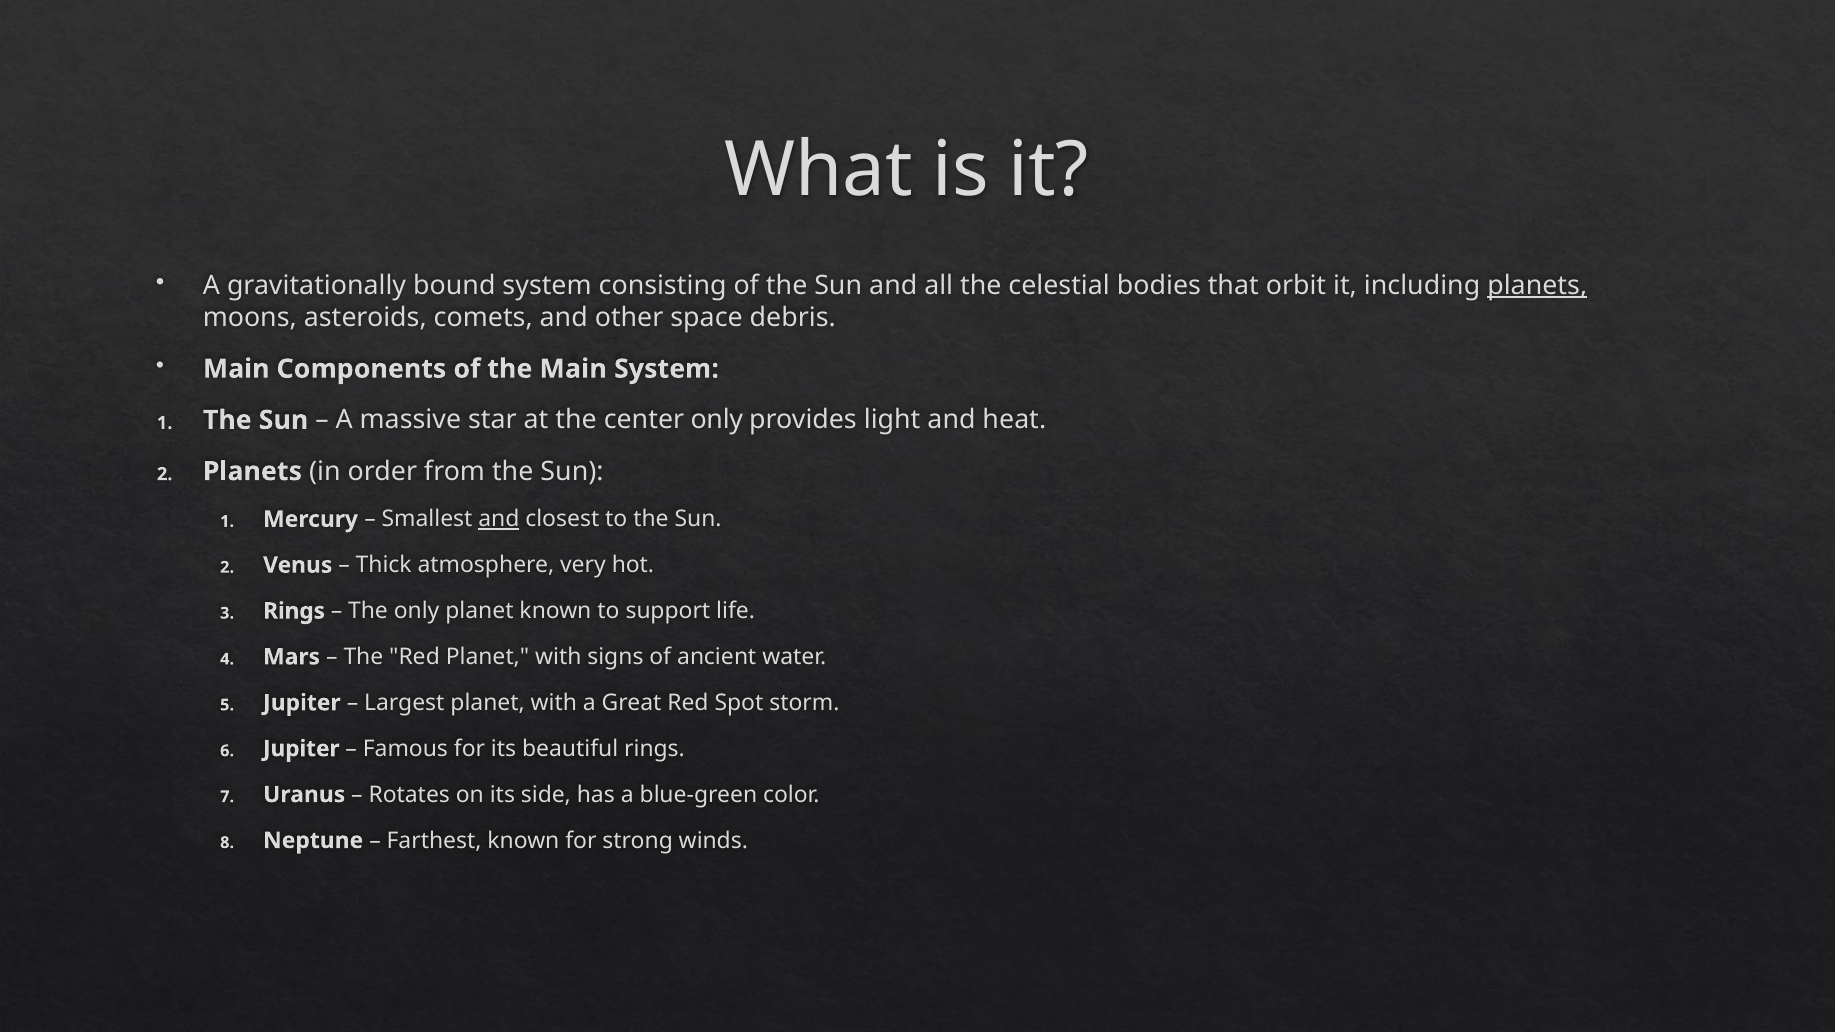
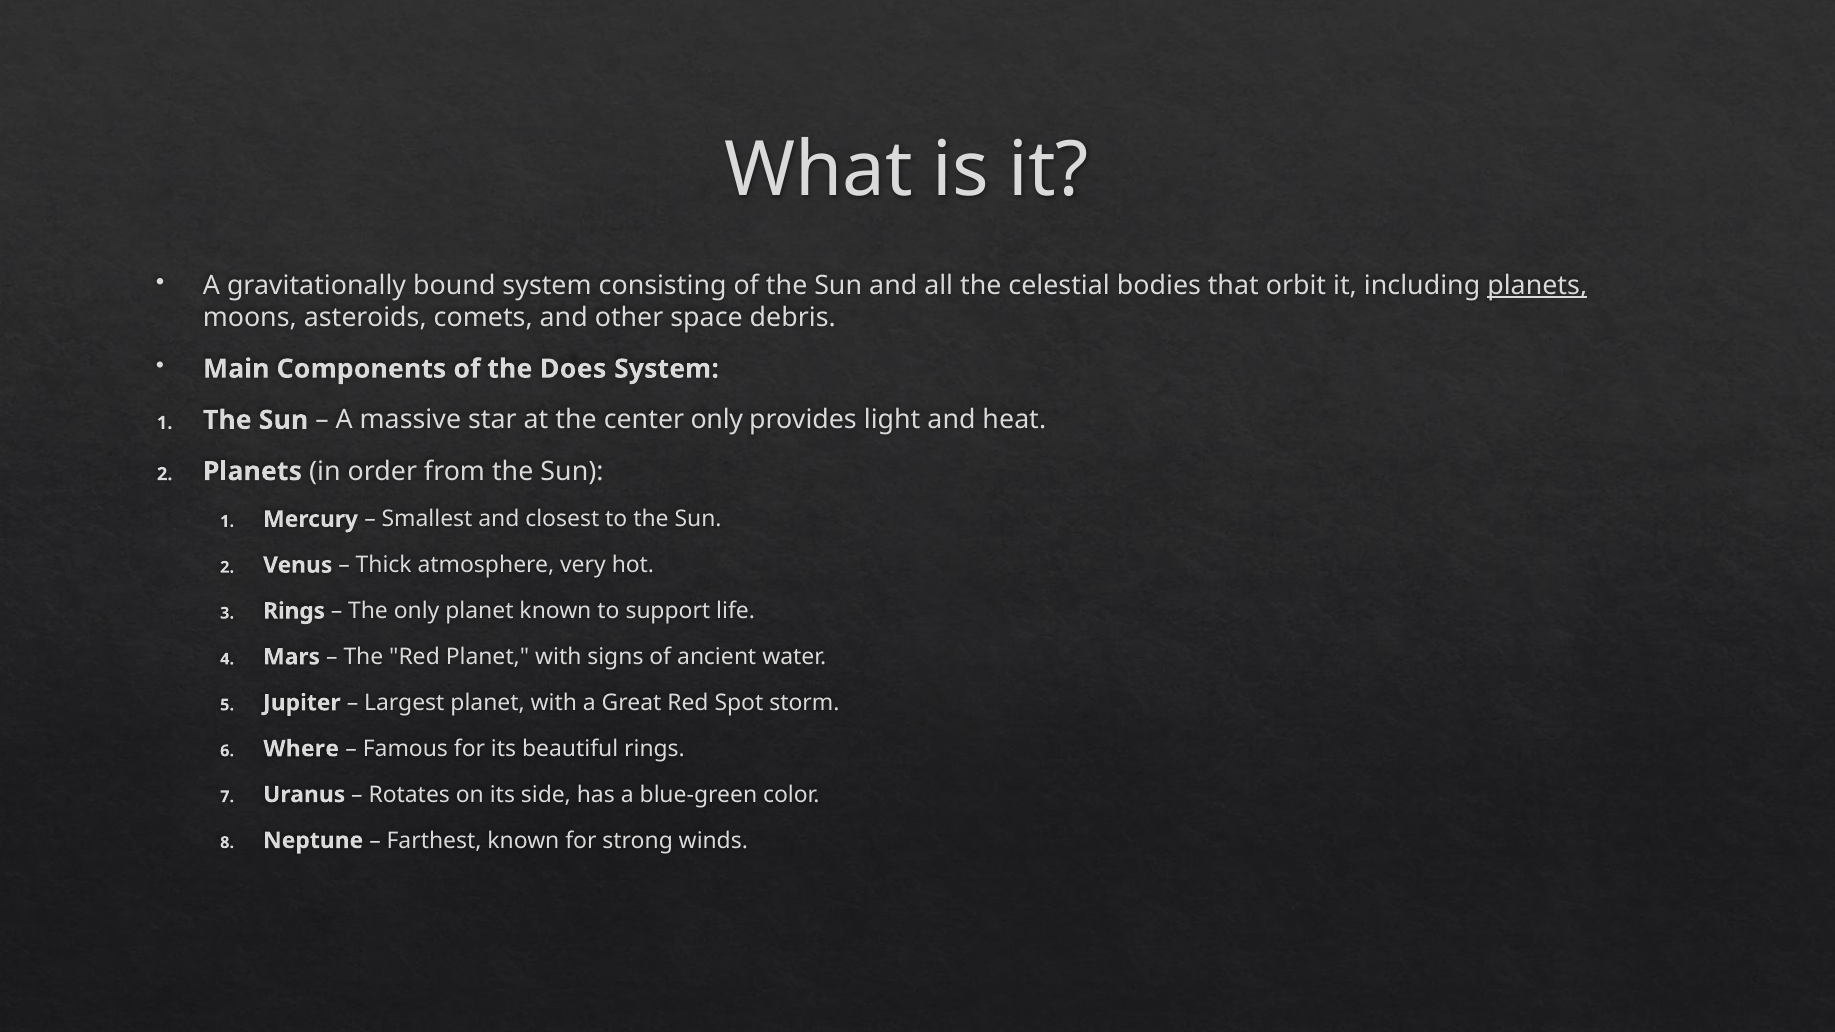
the Main: Main -> Does
and at (499, 519) underline: present -> none
Jupiter at (301, 749): Jupiter -> Where
